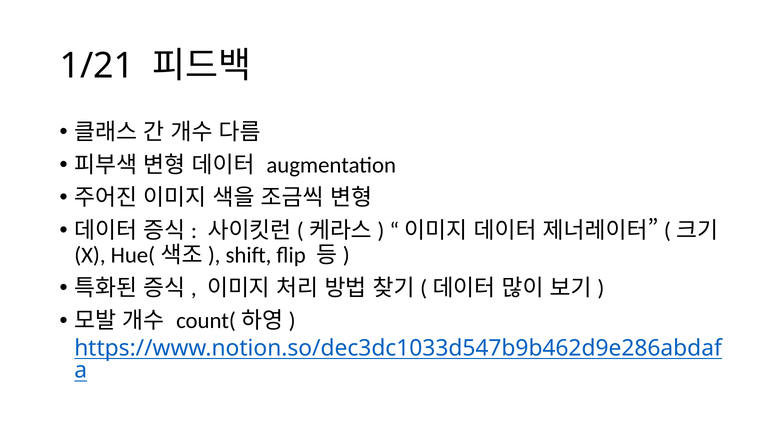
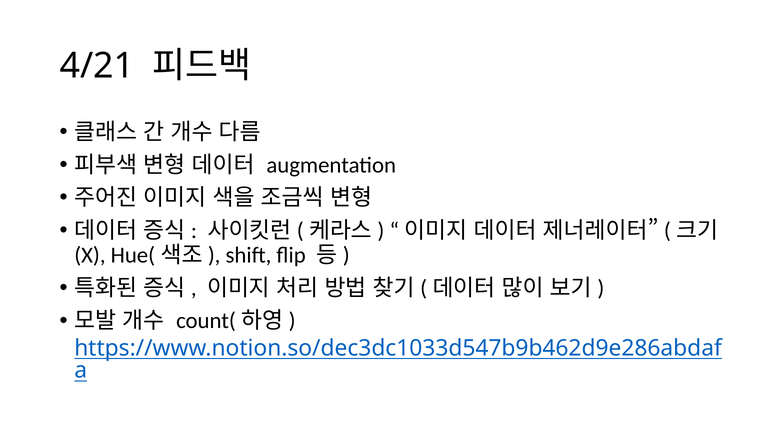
1/21: 1/21 -> 4/21
